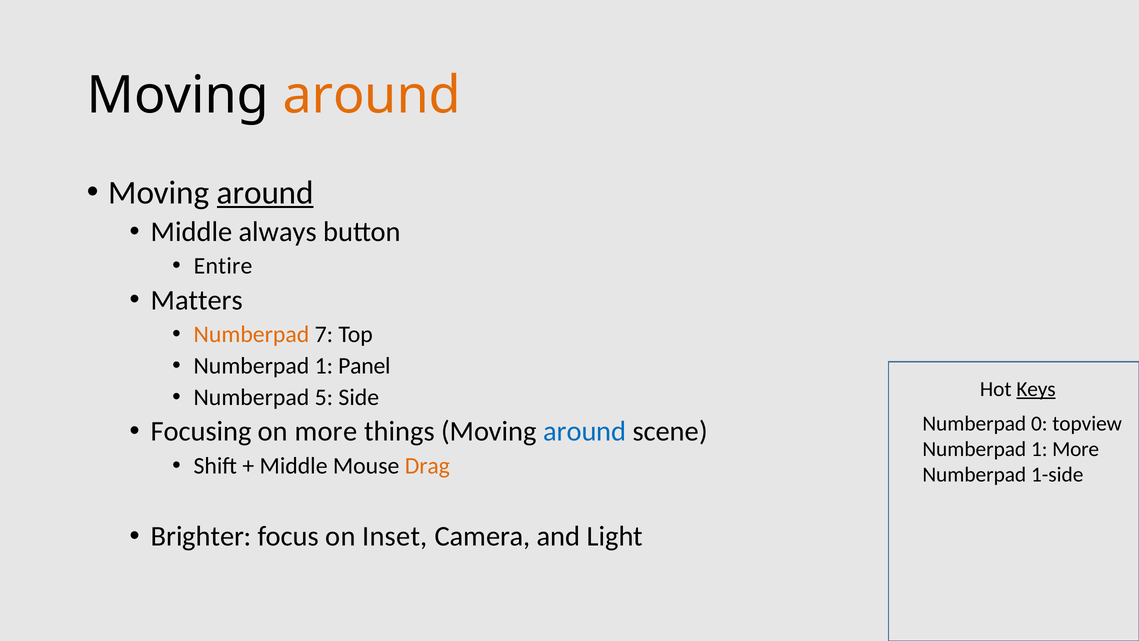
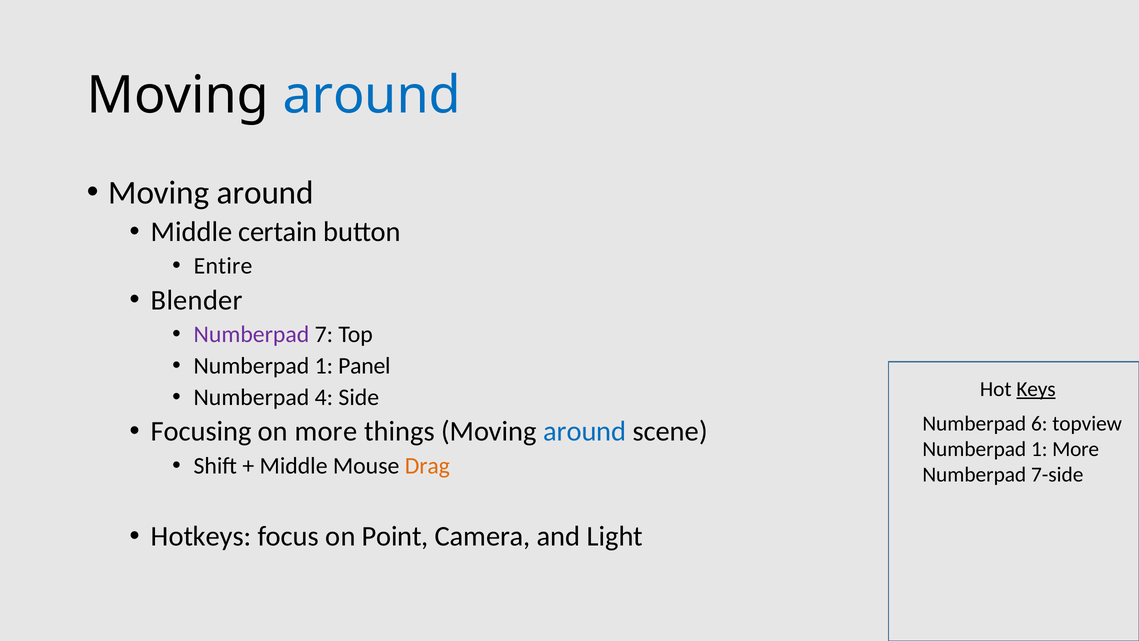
around at (372, 96) colour: orange -> blue
around at (265, 193) underline: present -> none
always: always -> certain
Matters: Matters -> Blender
Numberpad at (251, 334) colour: orange -> purple
5: 5 -> 4
0: 0 -> 6
1-side: 1-side -> 7-side
Brighter: Brighter -> Hotkeys
Inset: Inset -> Point
